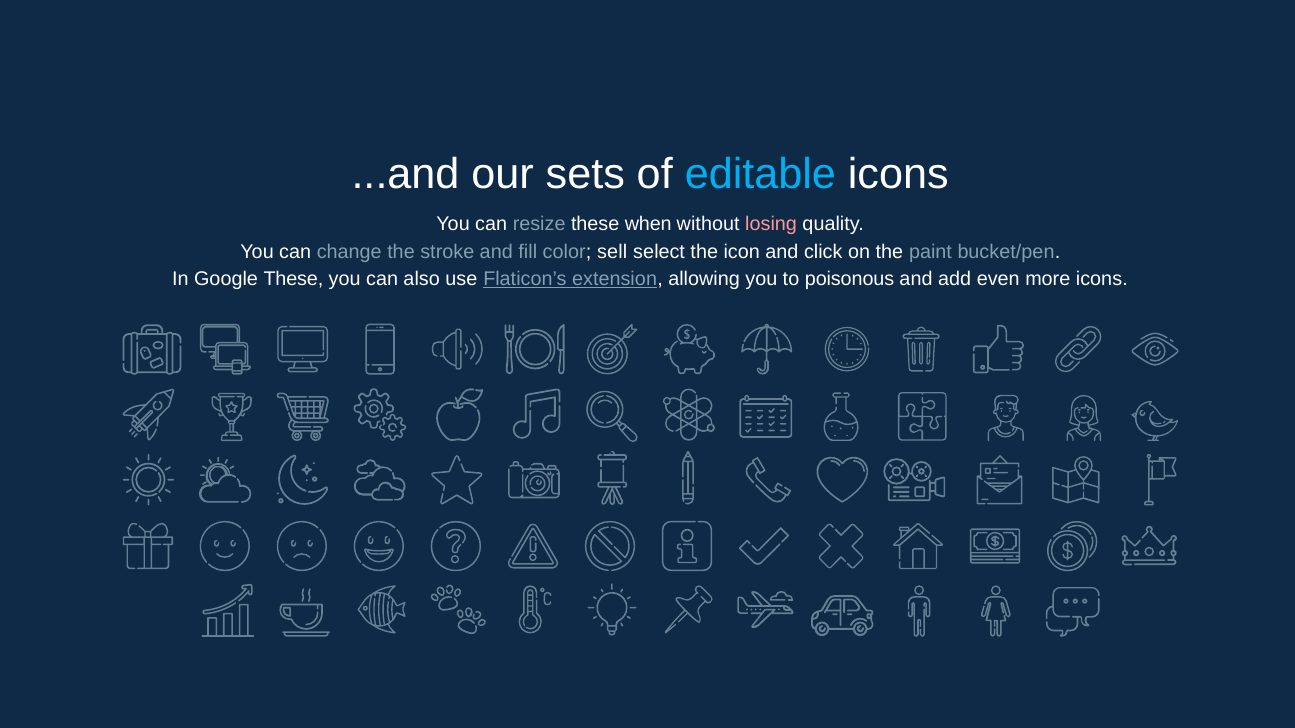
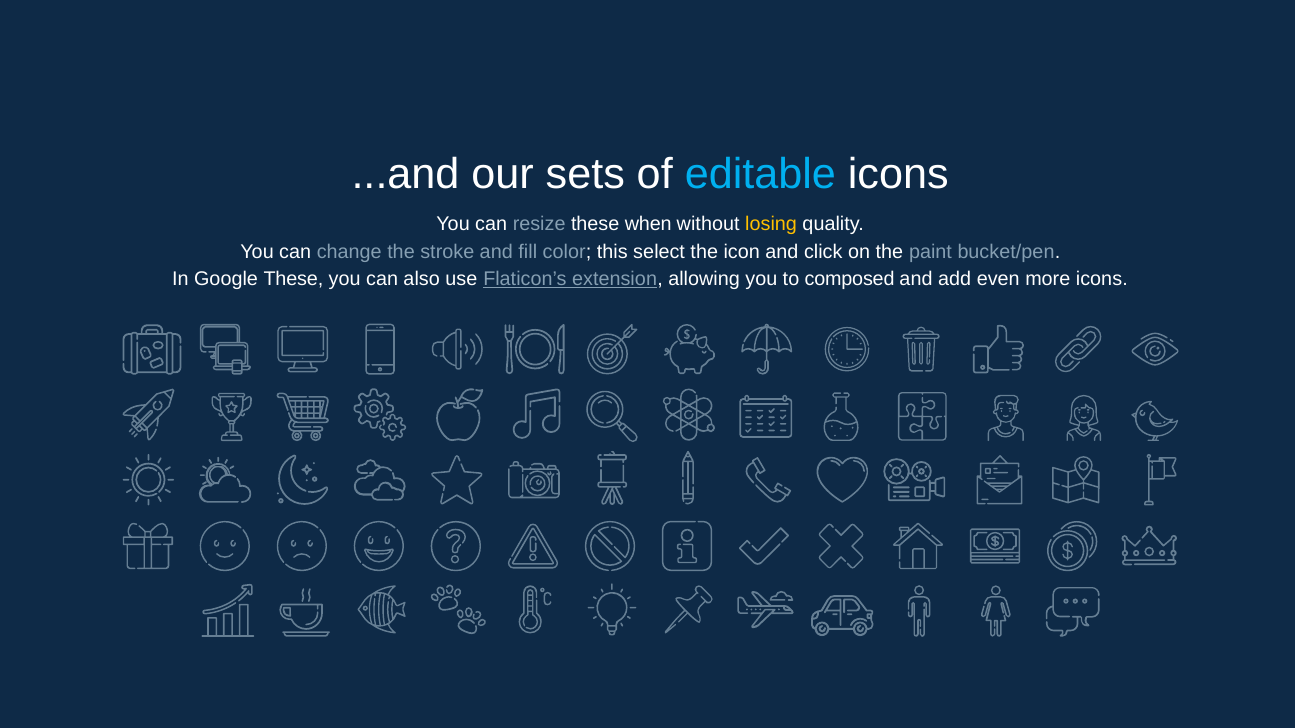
losing colour: pink -> yellow
sell: sell -> this
poisonous: poisonous -> composed
